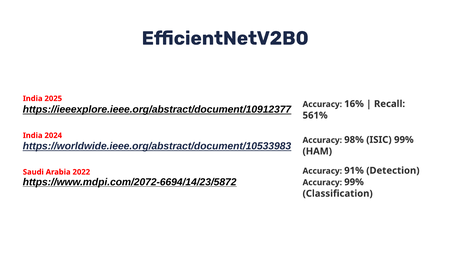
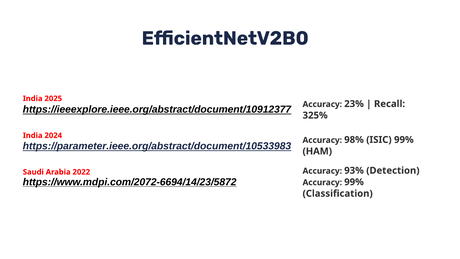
16%: 16% -> 23%
561%: 561% -> 325%
https://worldwide.ieee.org/abstract/document/10533983: https://worldwide.ieee.org/abstract/document/10533983 -> https://parameter.ieee.org/abstract/document/10533983
91%: 91% -> 93%
